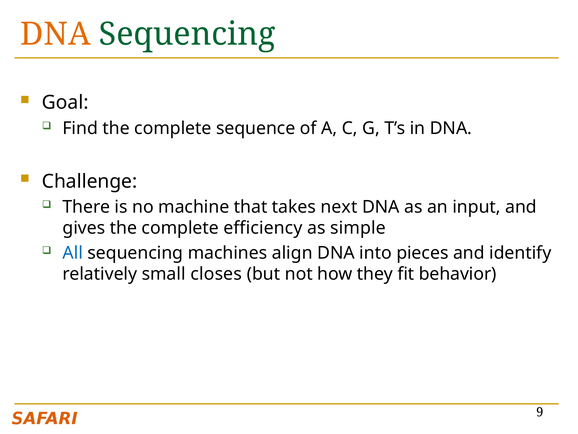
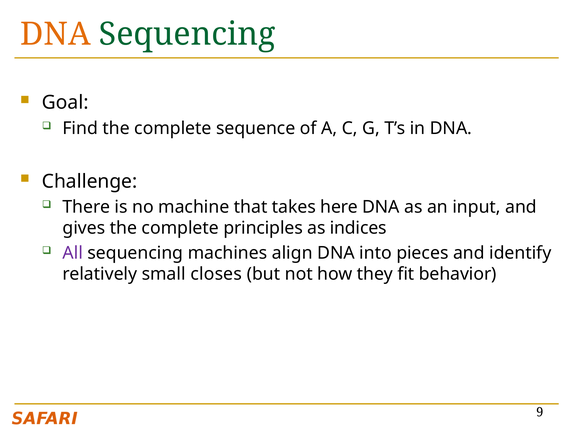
next: next -> here
efficiency: efficiency -> principles
simple: simple -> indices
All colour: blue -> purple
